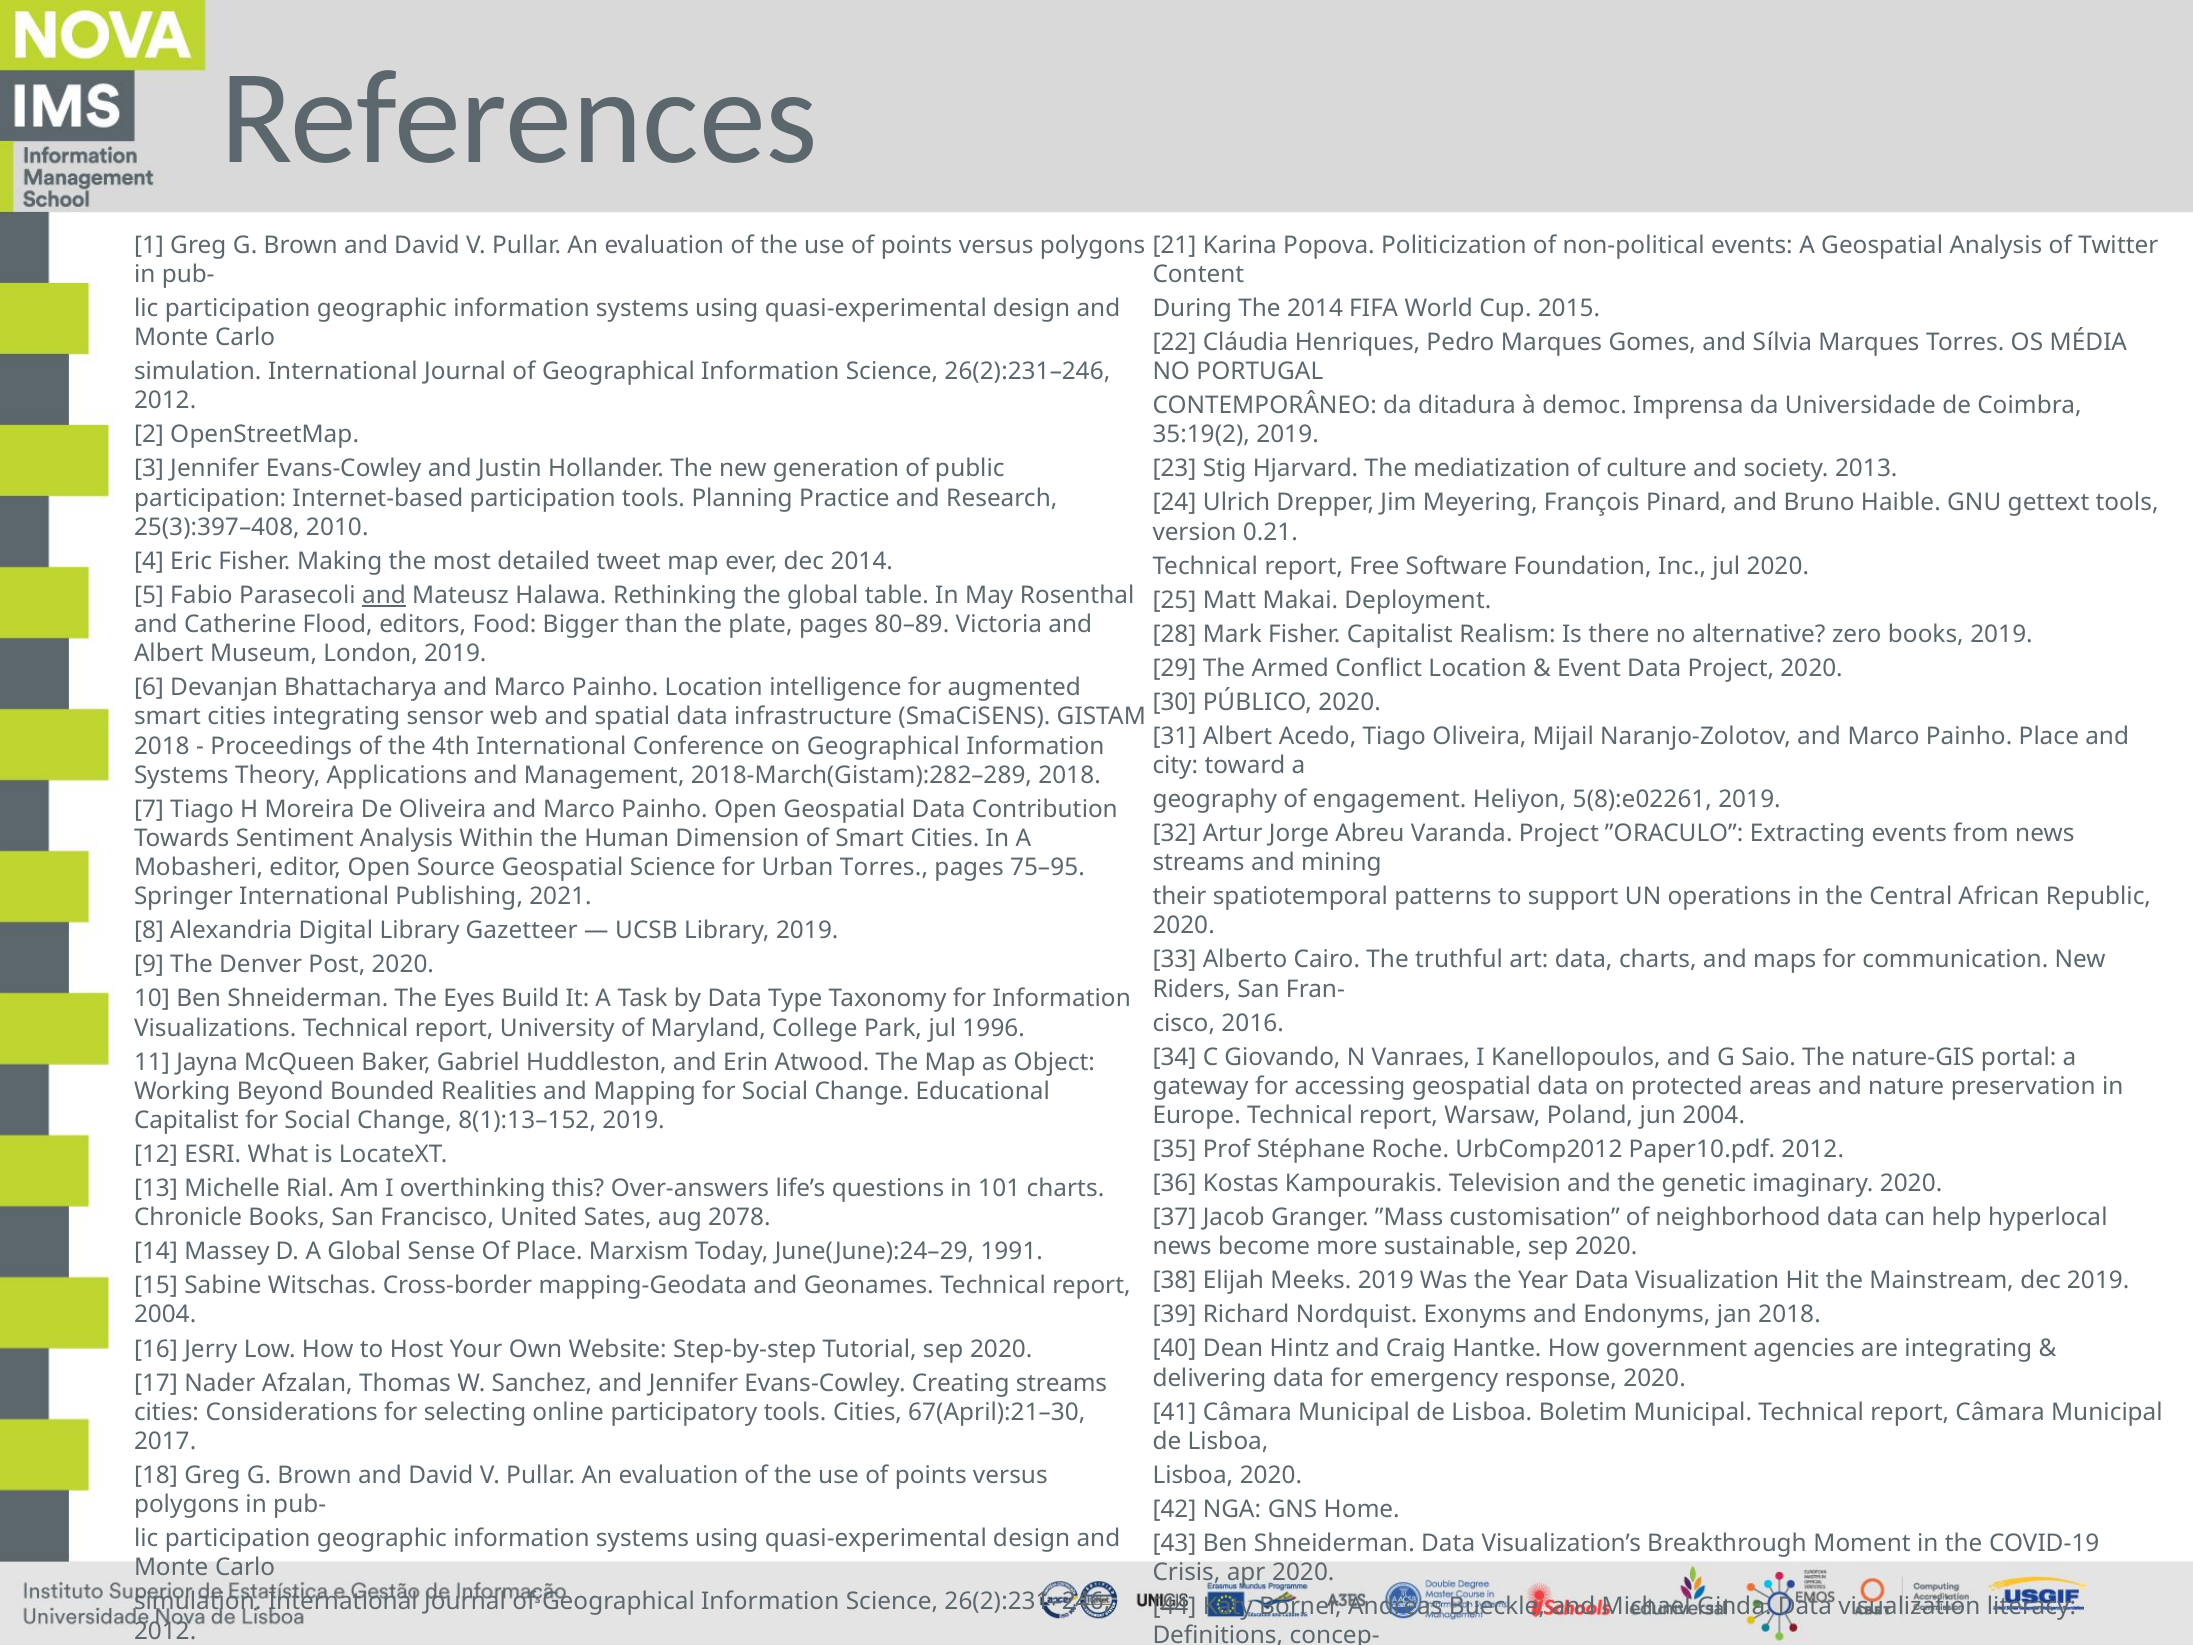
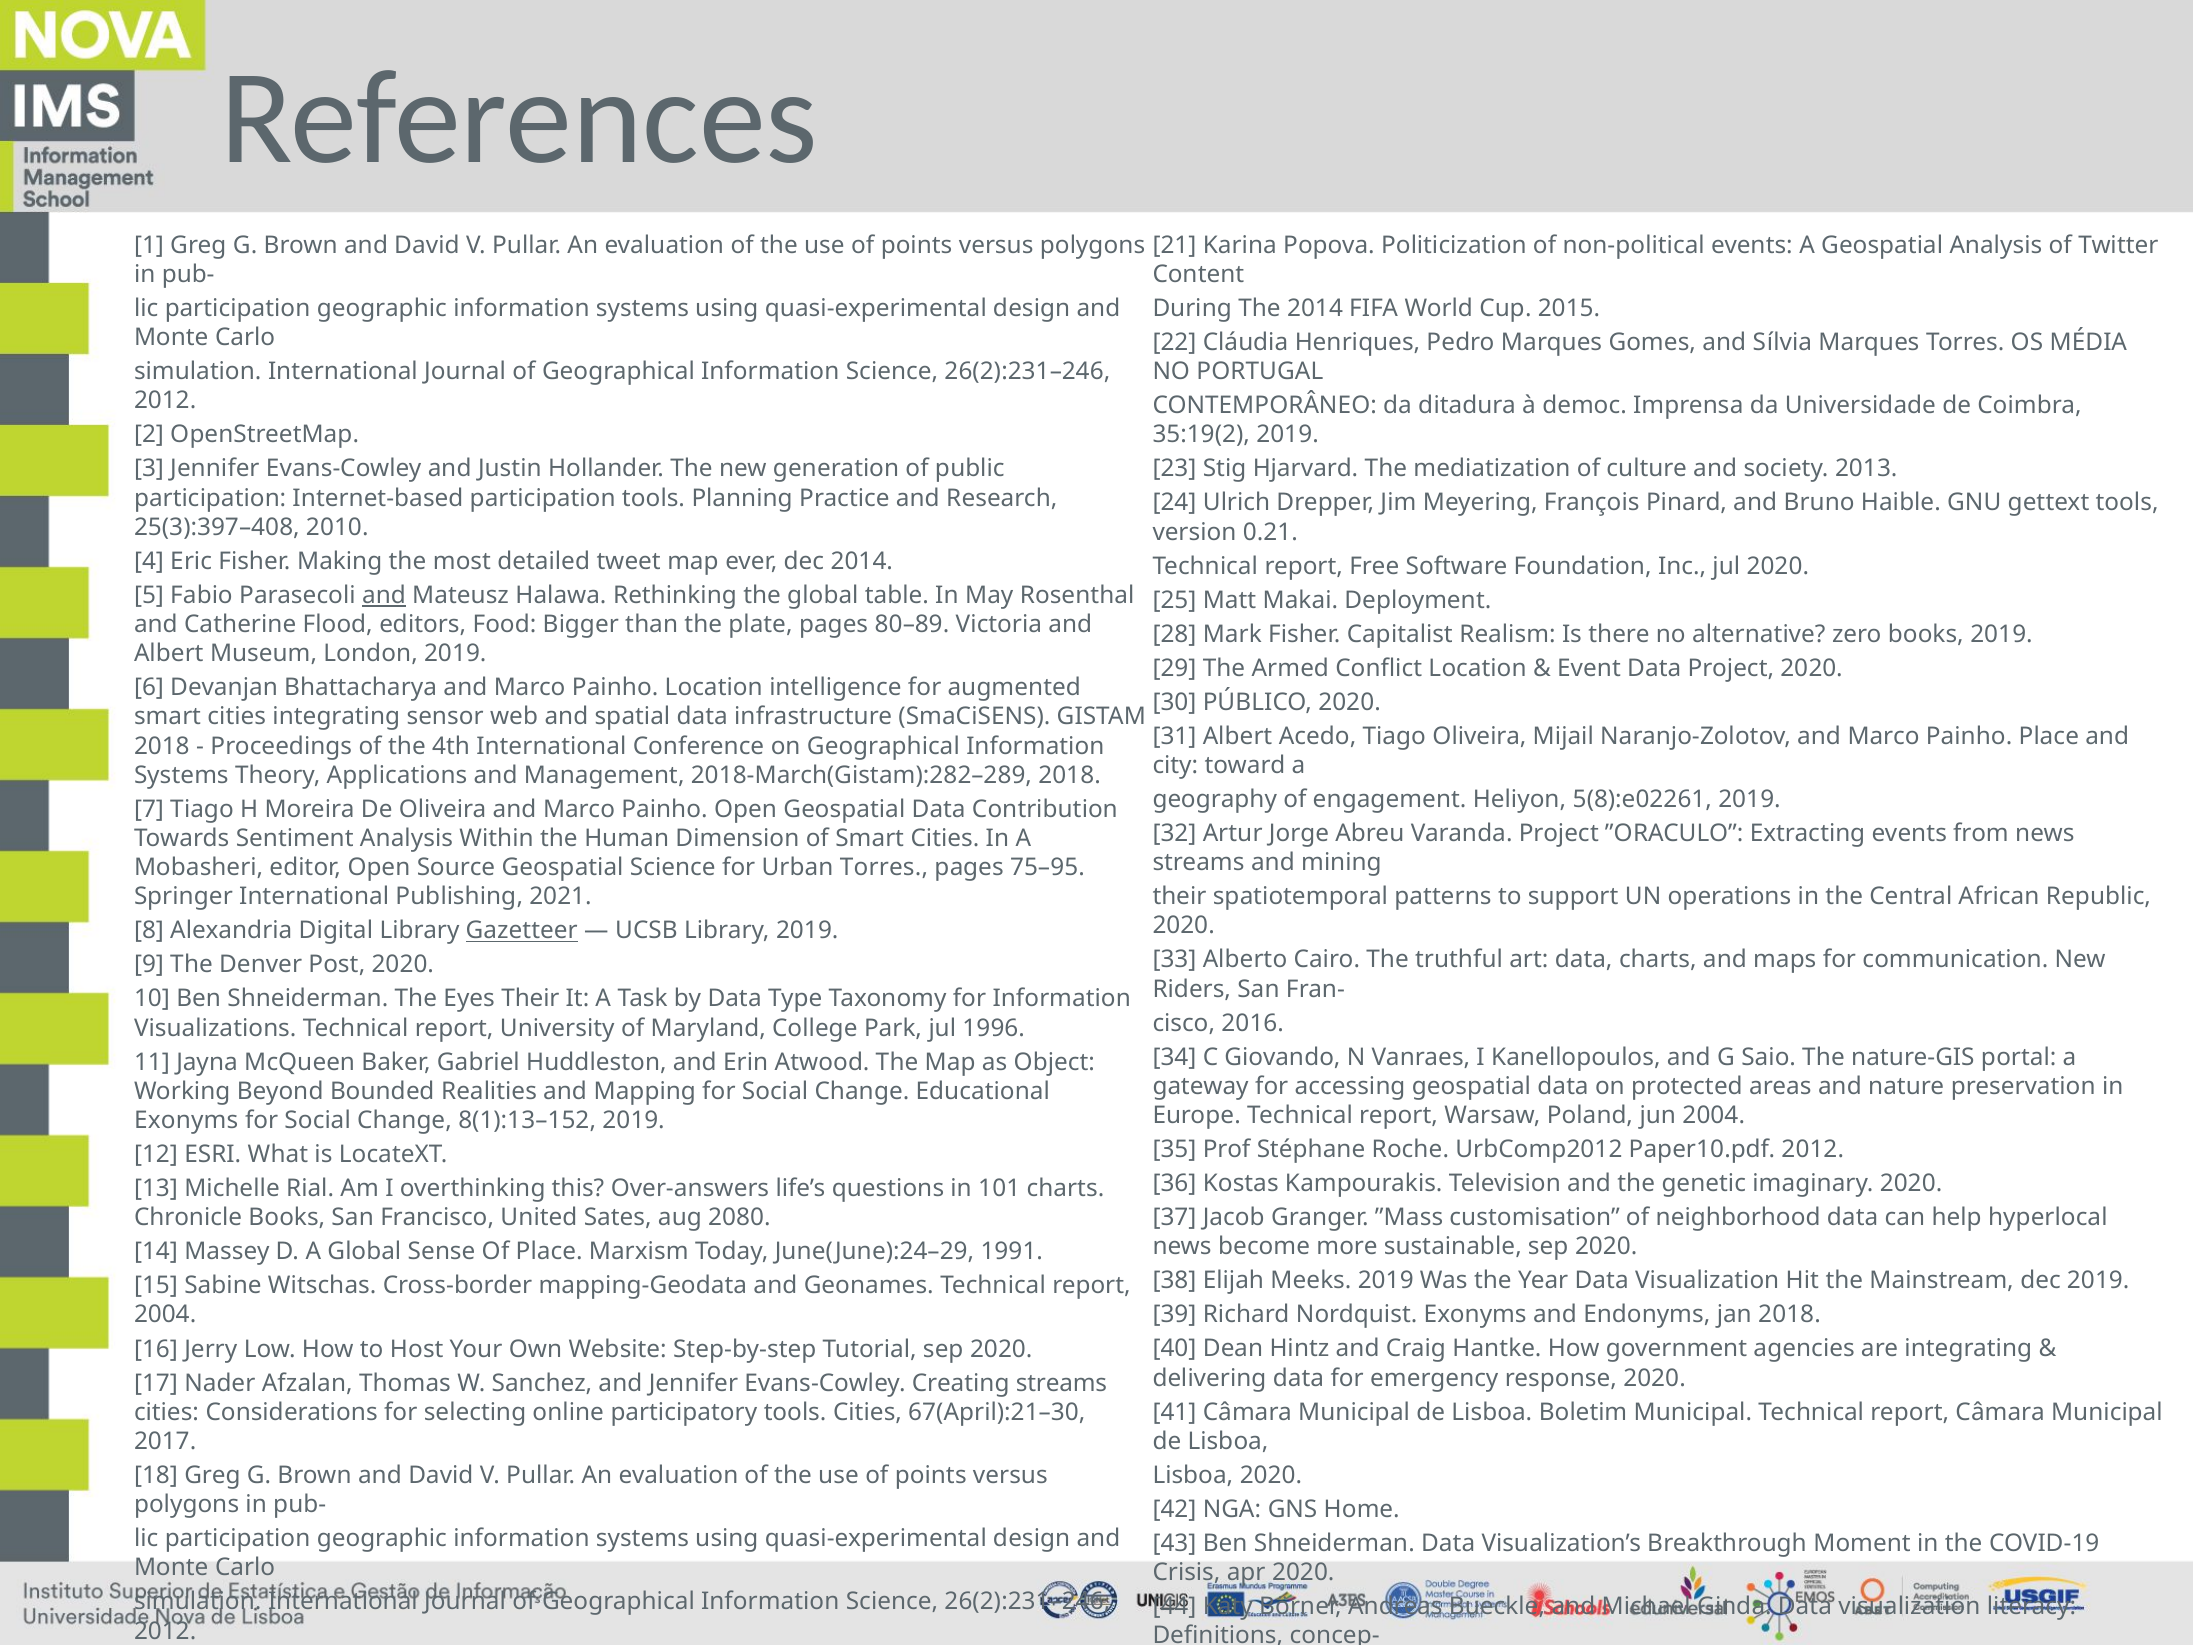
Gazetteer underline: none -> present
Eyes Build: Build -> Their
Capitalist at (186, 1120): Capitalist -> Exonyms
2078: 2078 -> 2080
